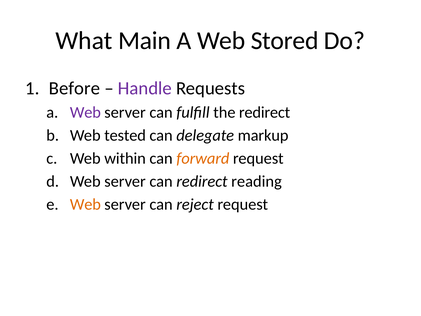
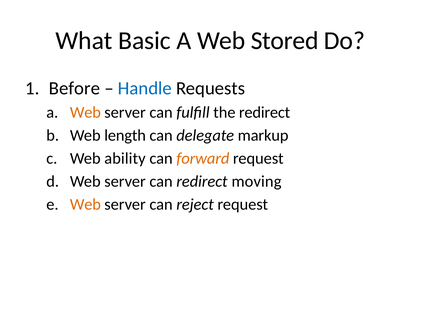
Main: Main -> Basic
Handle colour: purple -> blue
Web at (85, 112) colour: purple -> orange
tested: tested -> length
within: within -> ability
reading: reading -> moving
